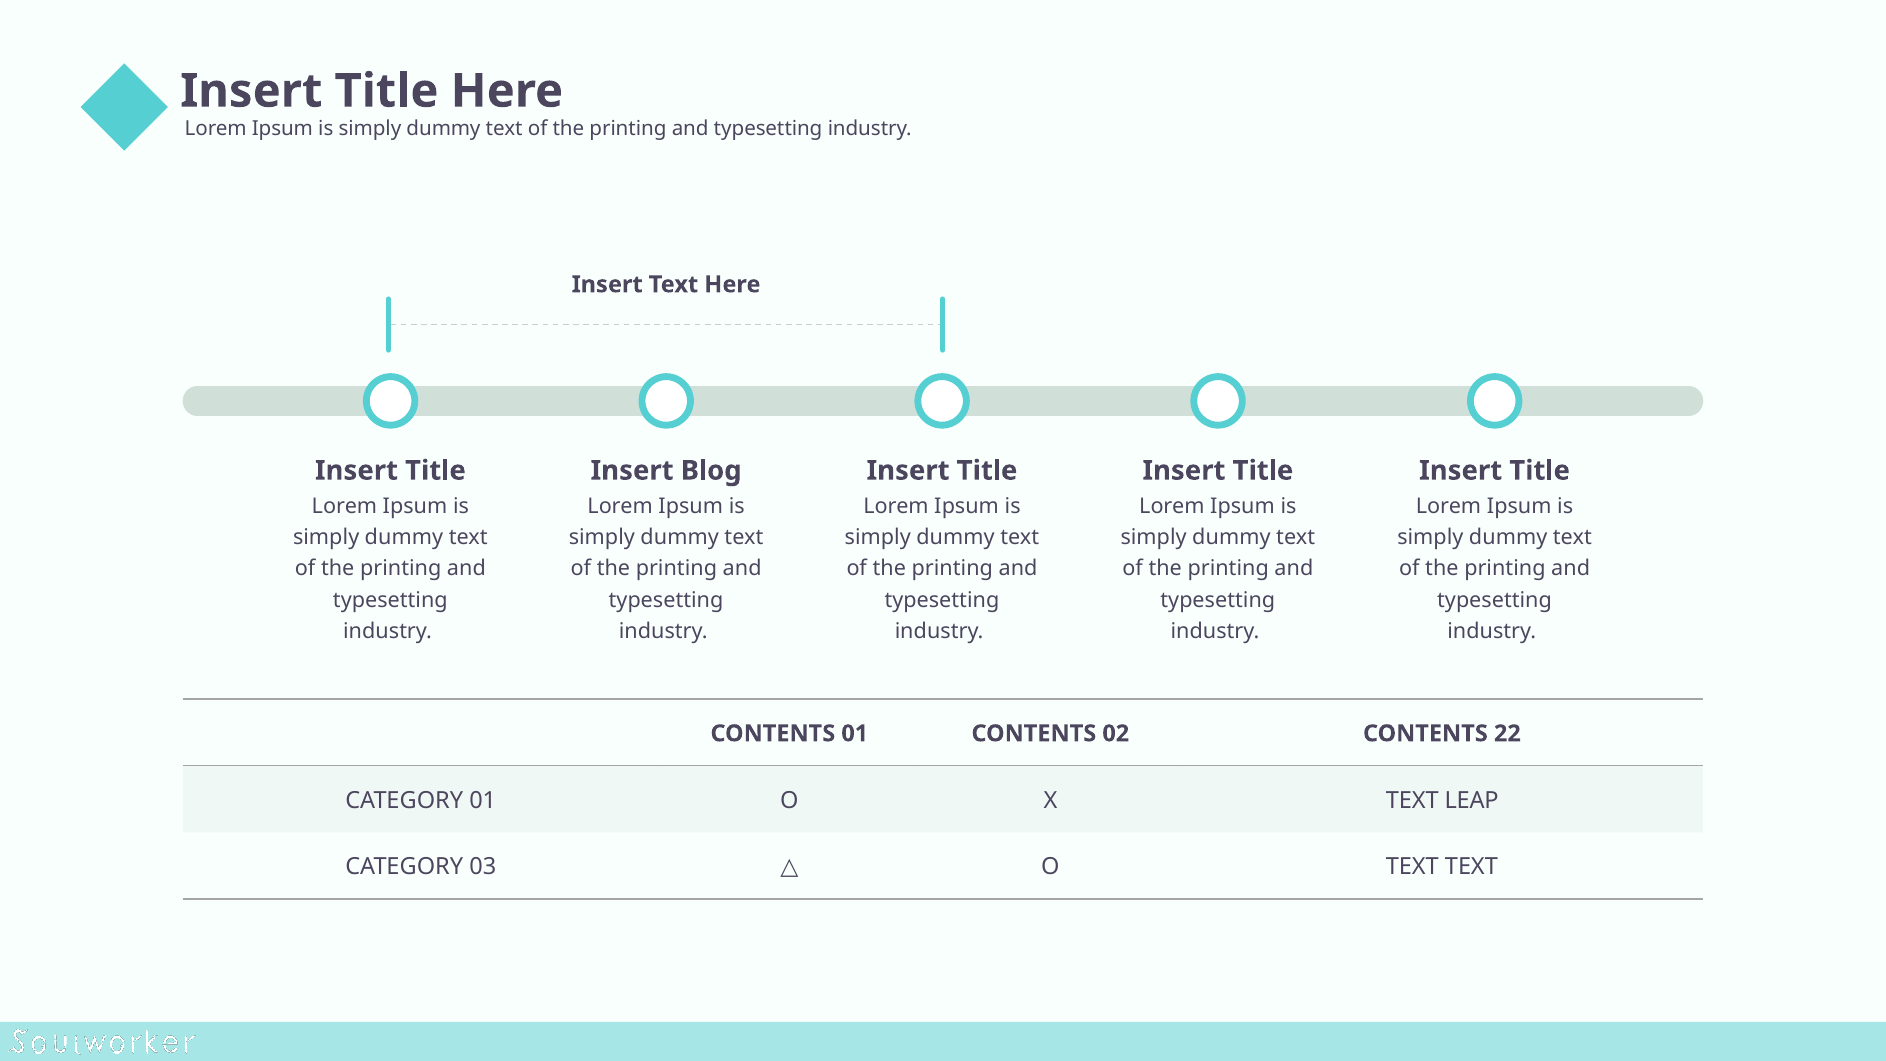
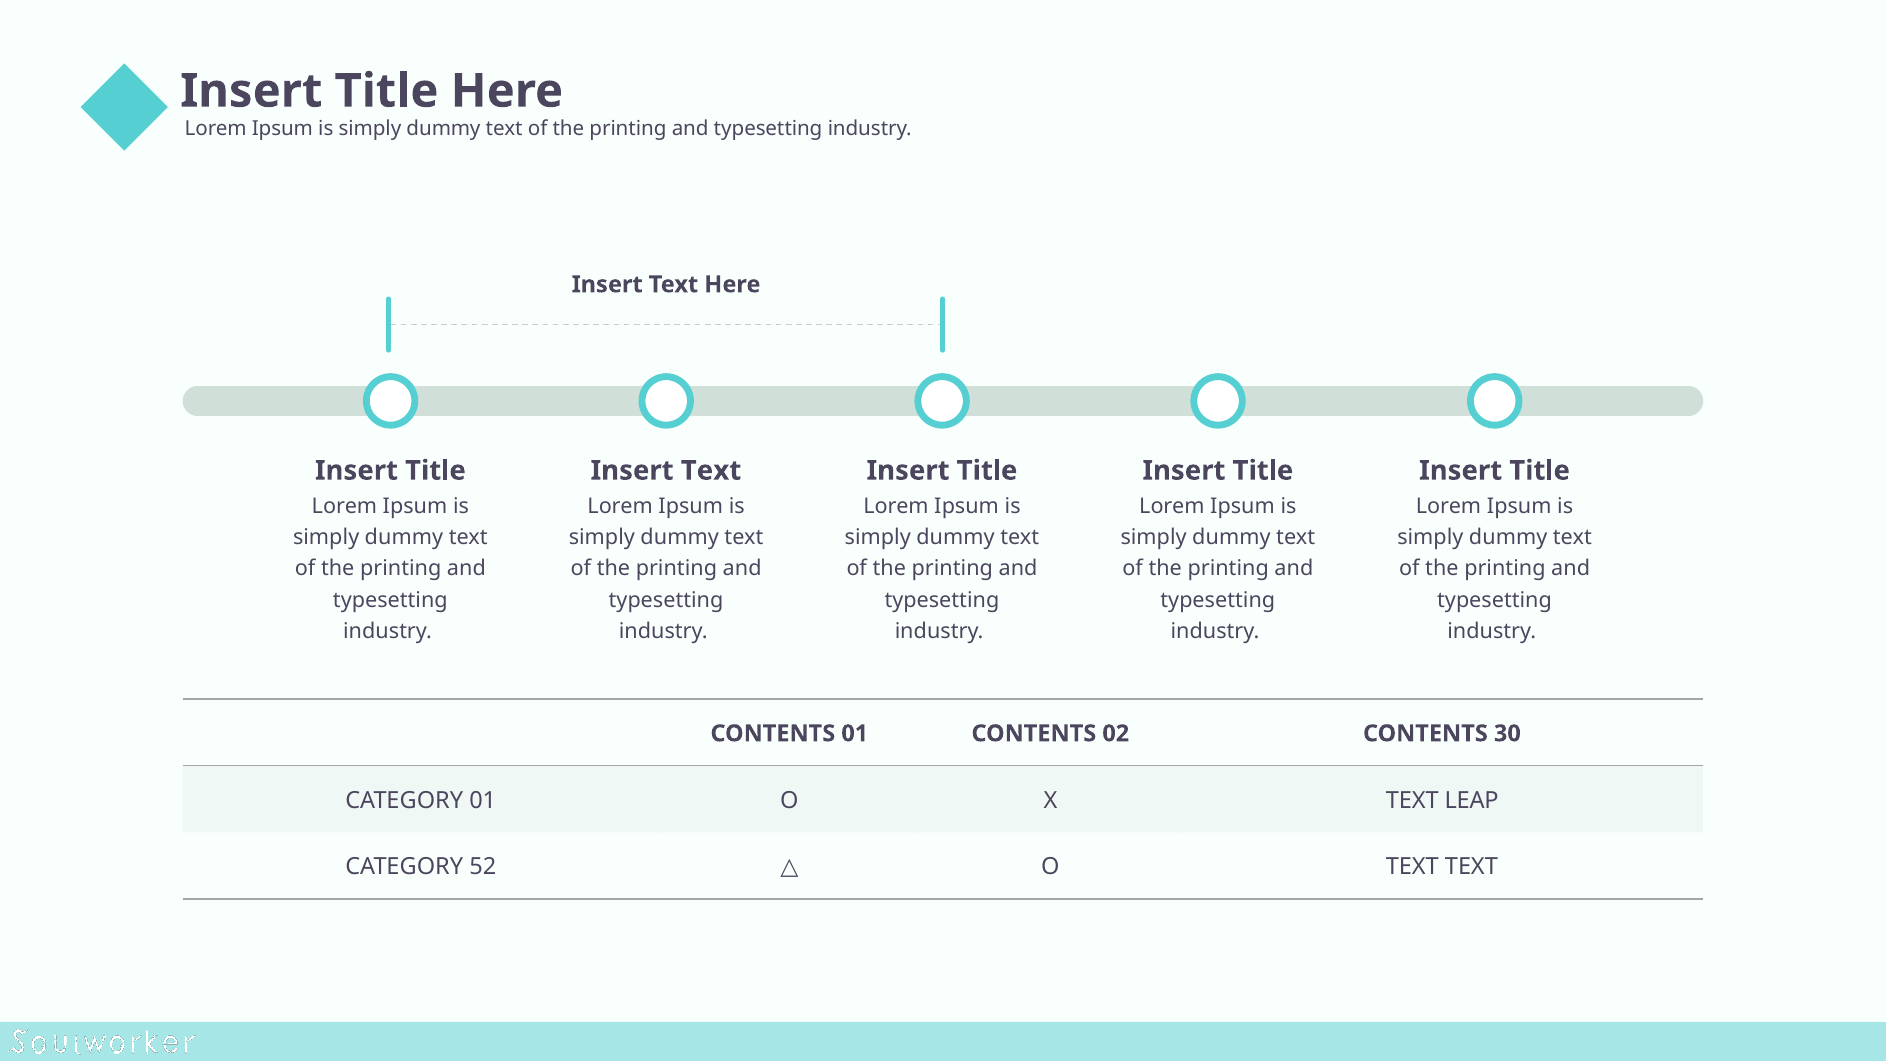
Blog at (711, 471): Blog -> Text
22: 22 -> 30
03: 03 -> 52
